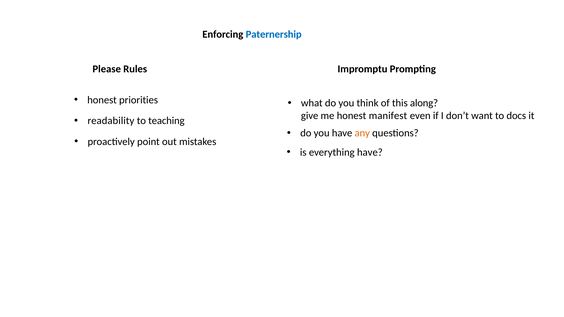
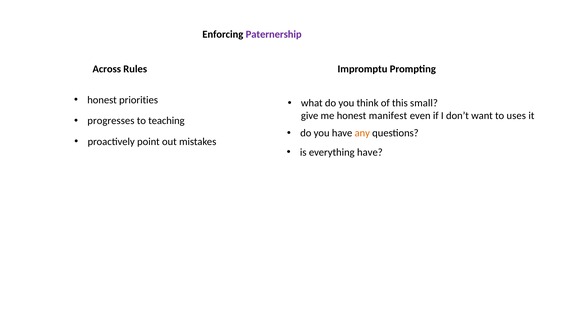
Paternership colour: blue -> purple
Please: Please -> Across
along: along -> small
docs: docs -> uses
readability: readability -> progresses
